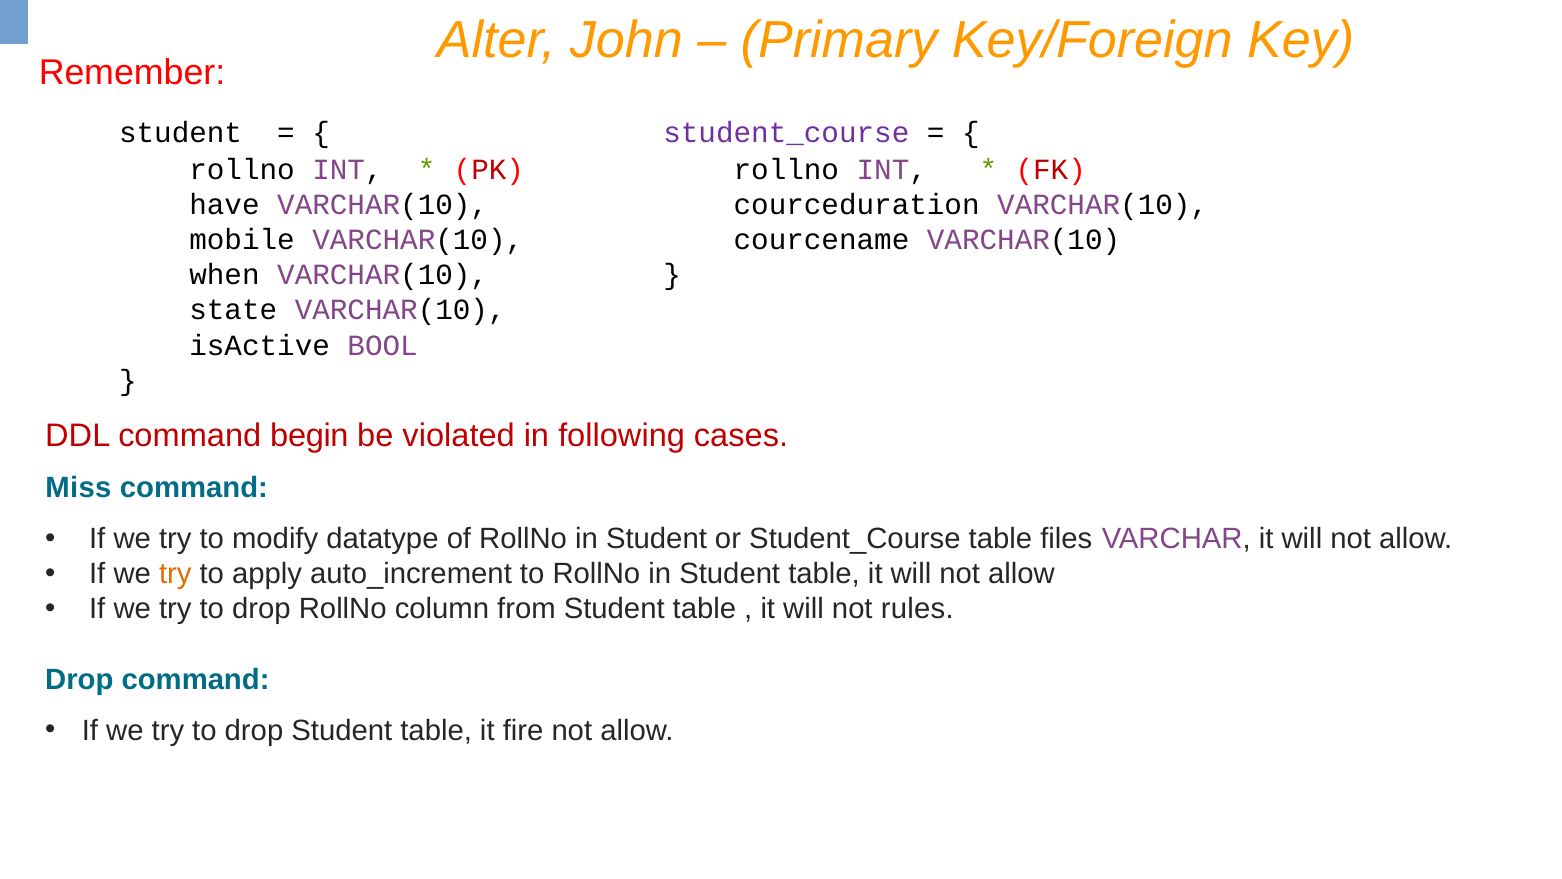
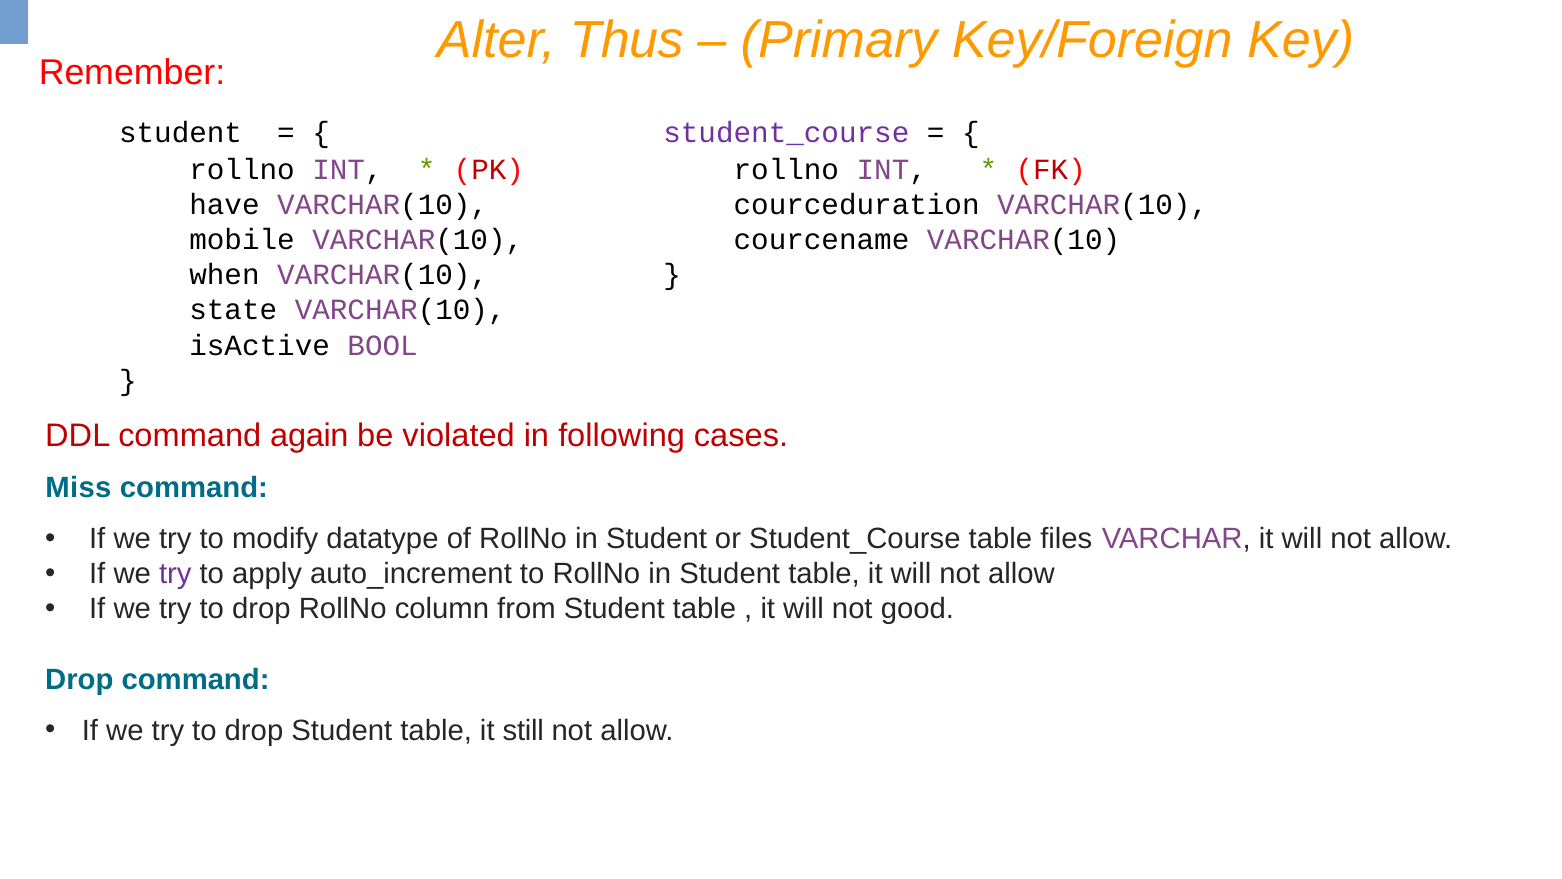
John: John -> Thus
begin: begin -> again
try at (175, 574) colour: orange -> purple
rules: rules -> good
fire: fire -> still
